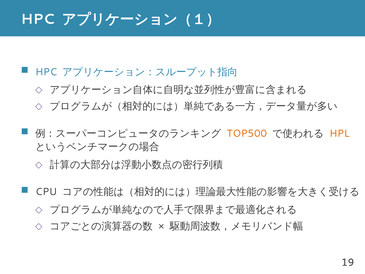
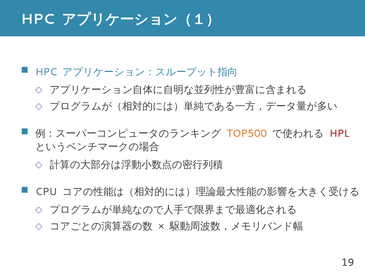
HPL colour: orange -> red
